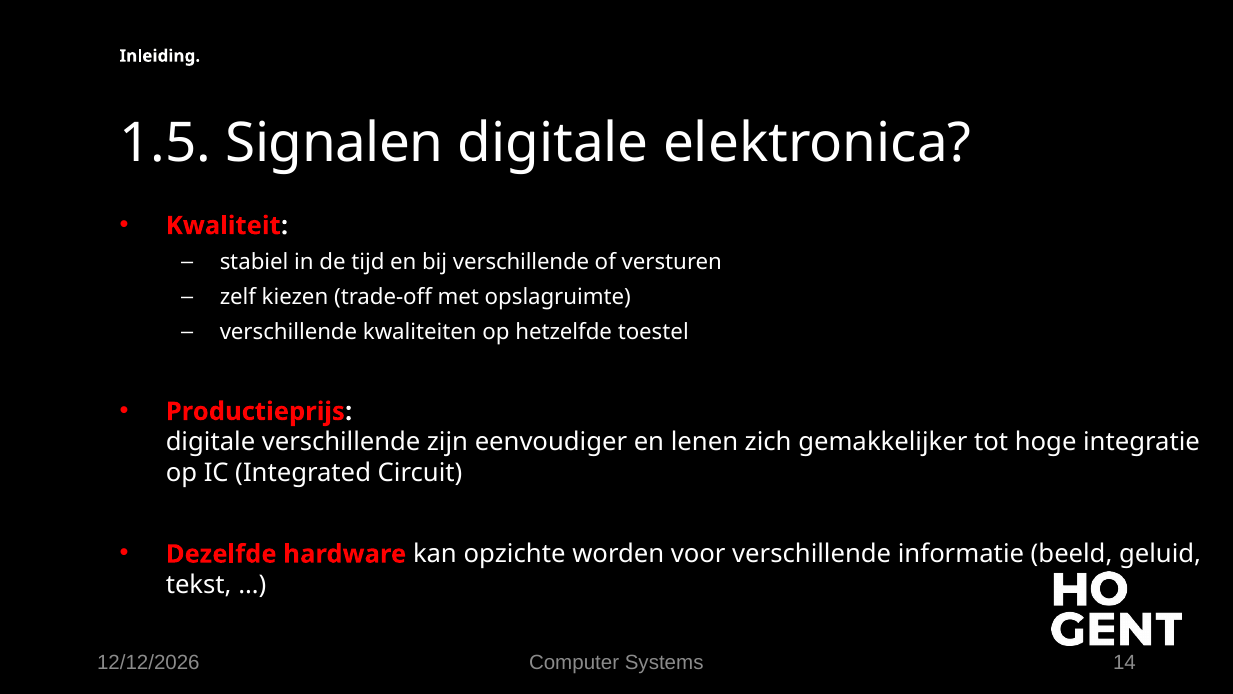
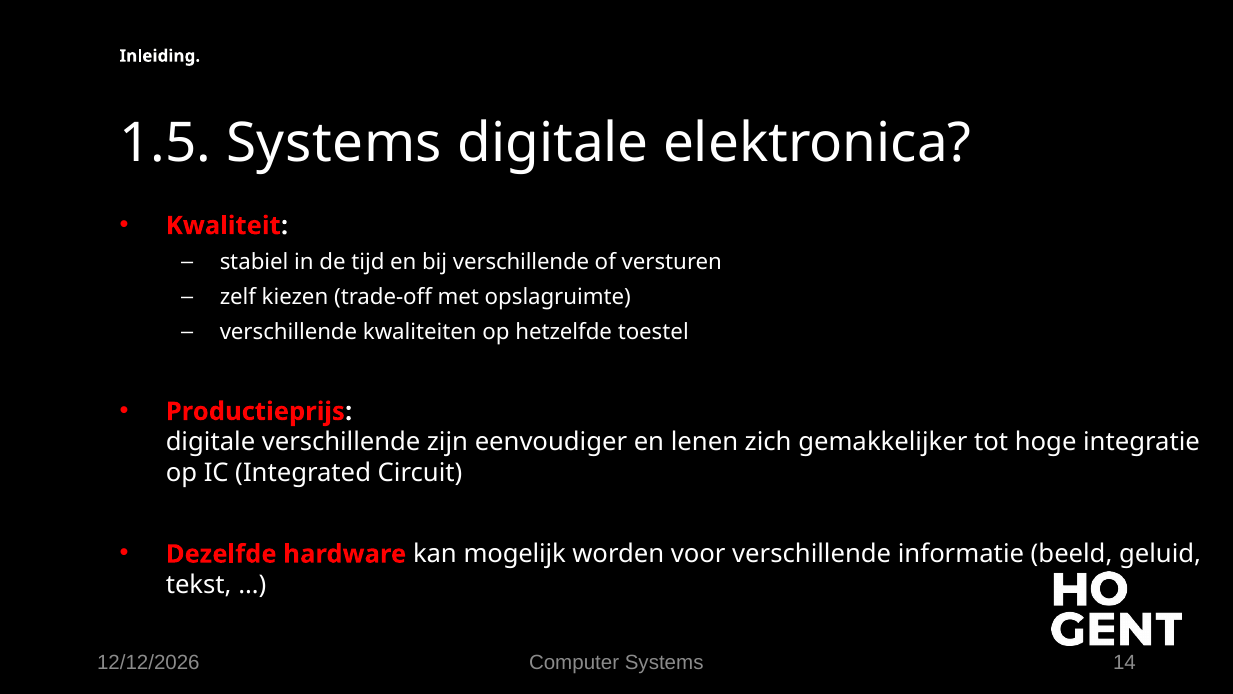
1.5 Signalen: Signalen -> Systems
opzichte: opzichte -> mogelijk
